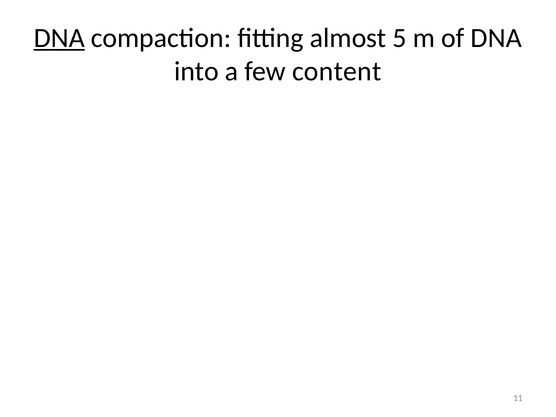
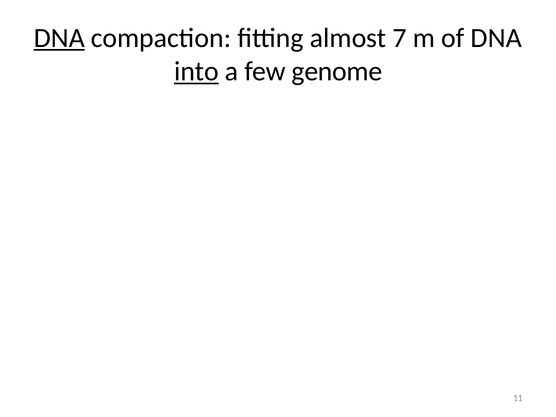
5: 5 -> 7
into underline: none -> present
content: content -> genome
